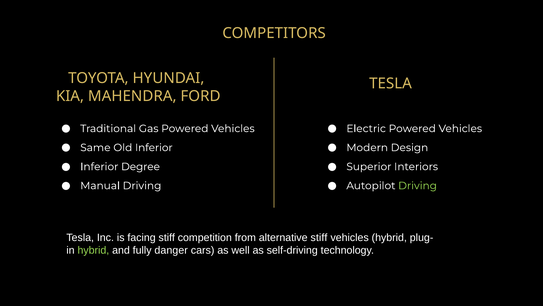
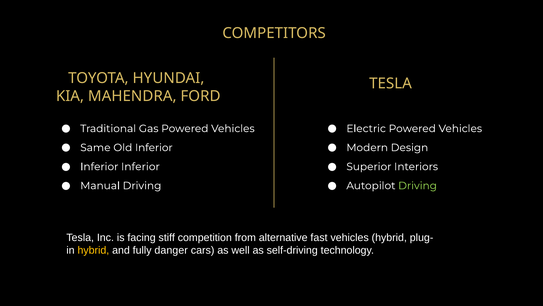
Inferior Degree: Degree -> Inferior
alternative stiff: stiff -> fast
hybrid at (93, 250) colour: light green -> yellow
